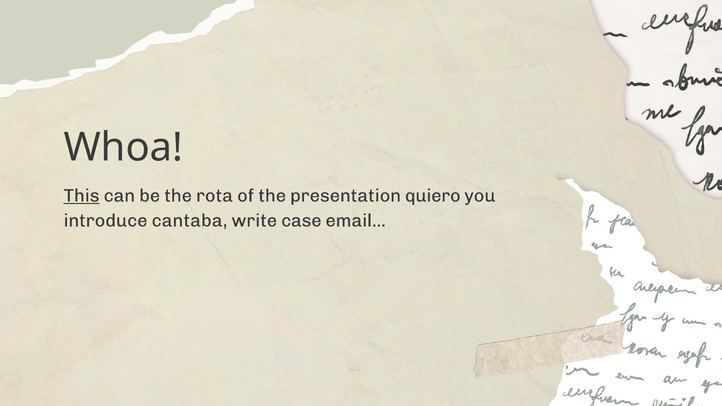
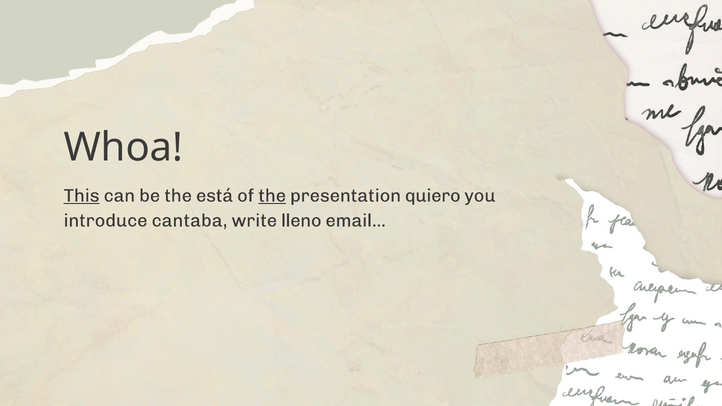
rota: rota -> está
the at (272, 196) underline: none -> present
case: case -> lleno
